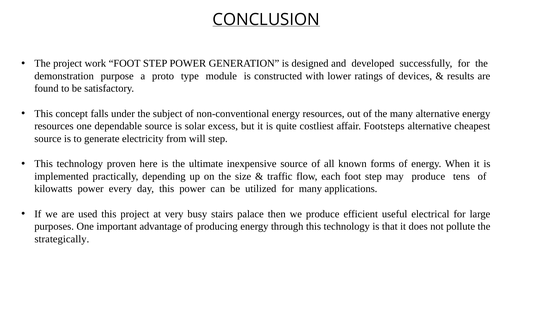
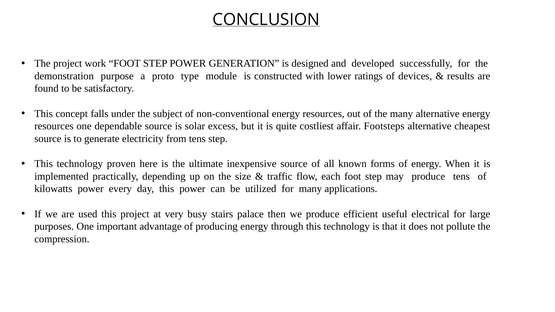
from will: will -> tens
strategically: strategically -> compression
